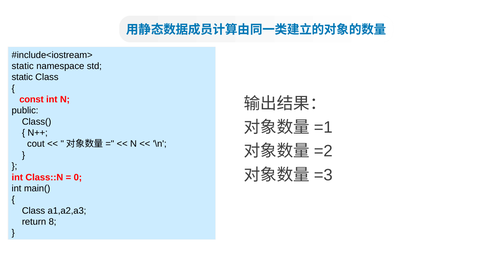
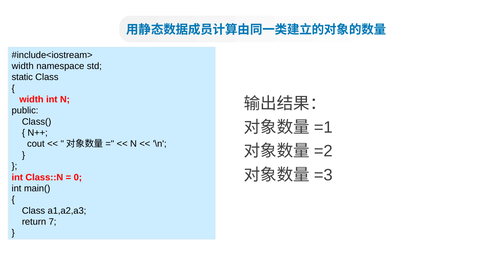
static at (23, 66): static -> width
const at (32, 100): const -> width
8: 8 -> 7
